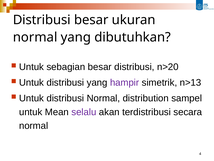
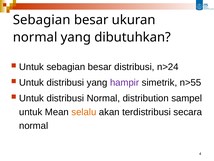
Distribusi at (42, 20): Distribusi -> Sebagian
n>20: n>20 -> n>24
n>13: n>13 -> n>55
selalu colour: purple -> orange
